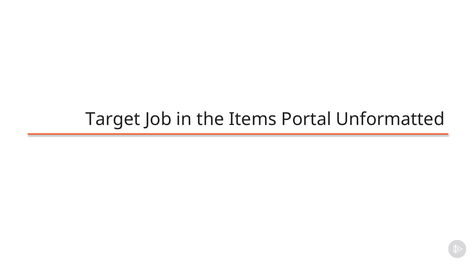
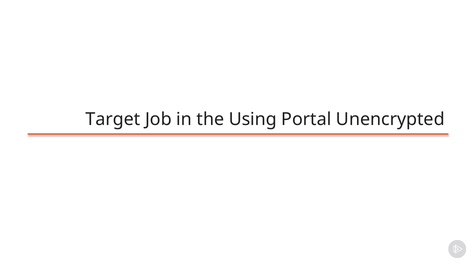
Items: Items -> Using
Unformatted: Unformatted -> Unencrypted
